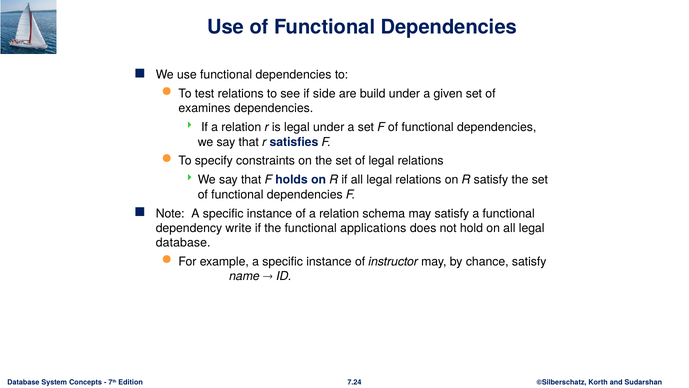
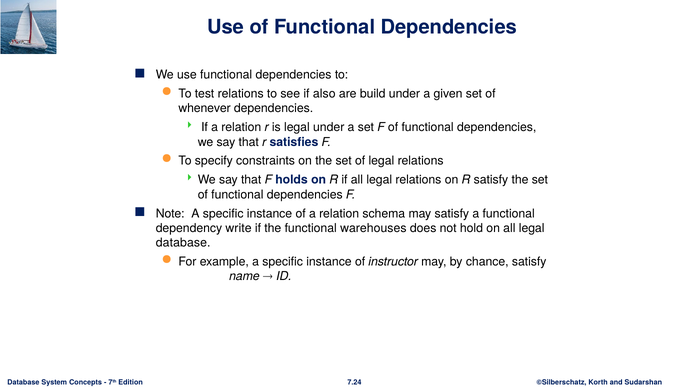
side: side -> also
examines: examines -> whenever
applications: applications -> warehouses
